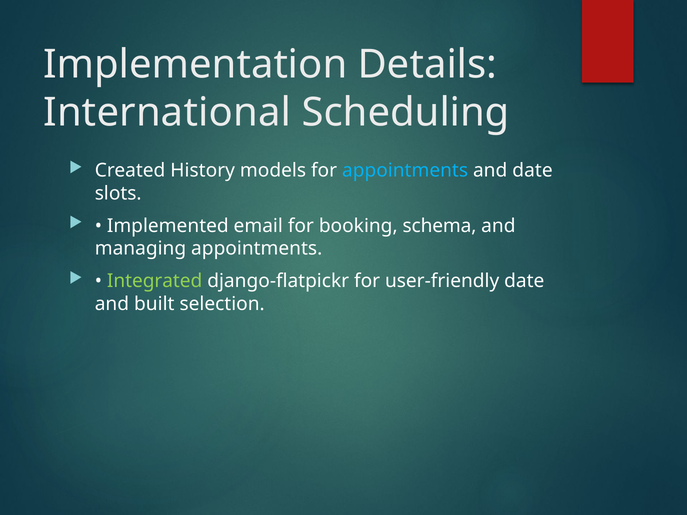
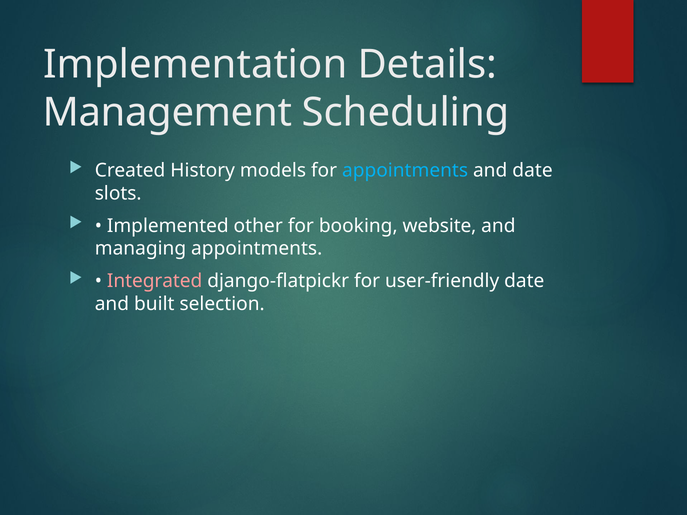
International: International -> Management
email: email -> other
schema: schema -> website
Integrated colour: light green -> pink
